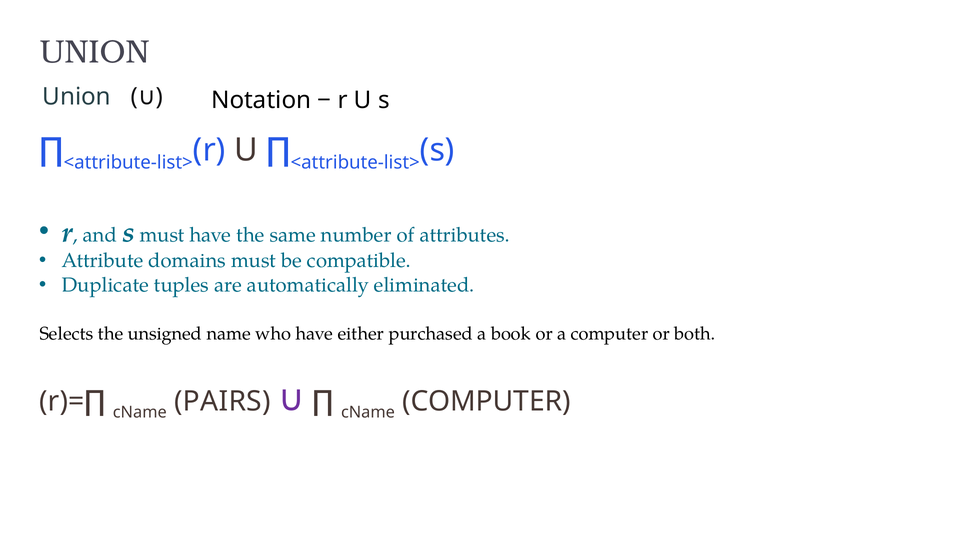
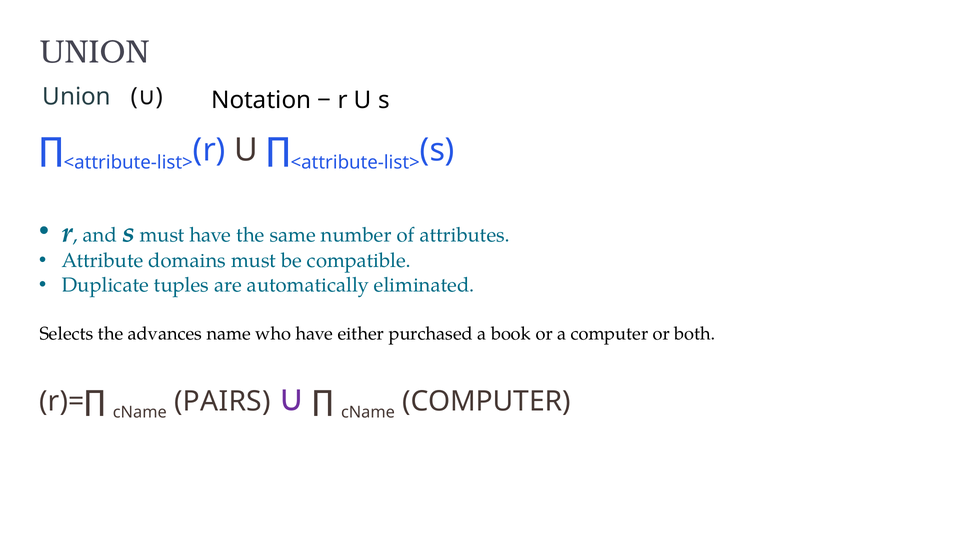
unsigned: unsigned -> advances
